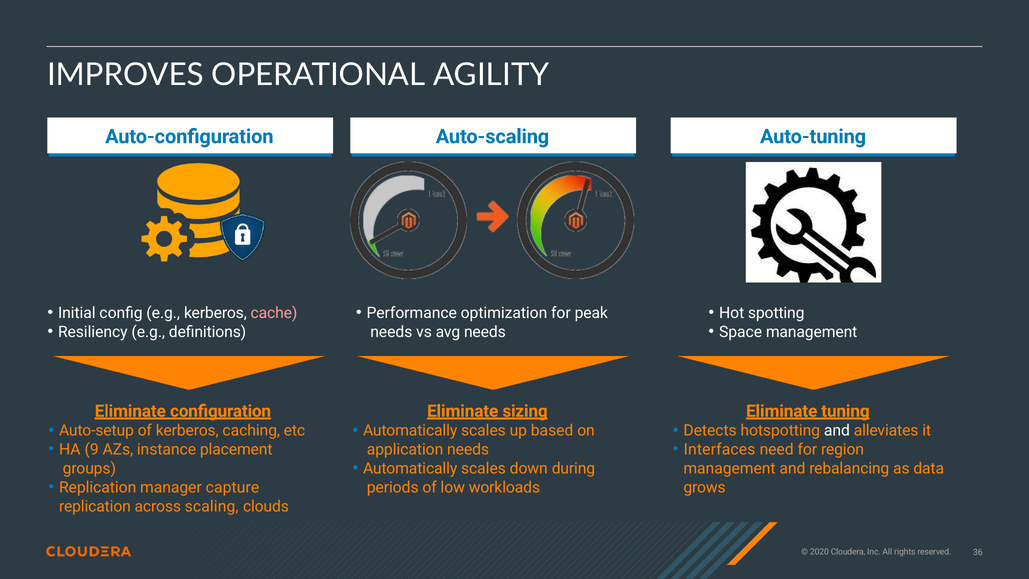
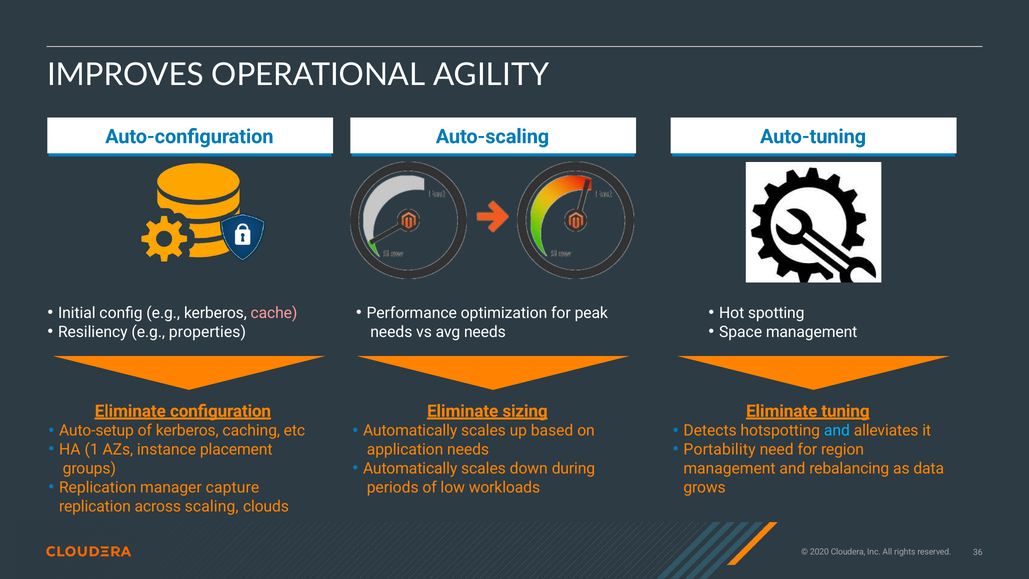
deﬁnitions: deﬁnitions -> properties
and at (837, 431) colour: white -> light blue
9: 9 -> 1
Interfaces: Interfaces -> Portability
